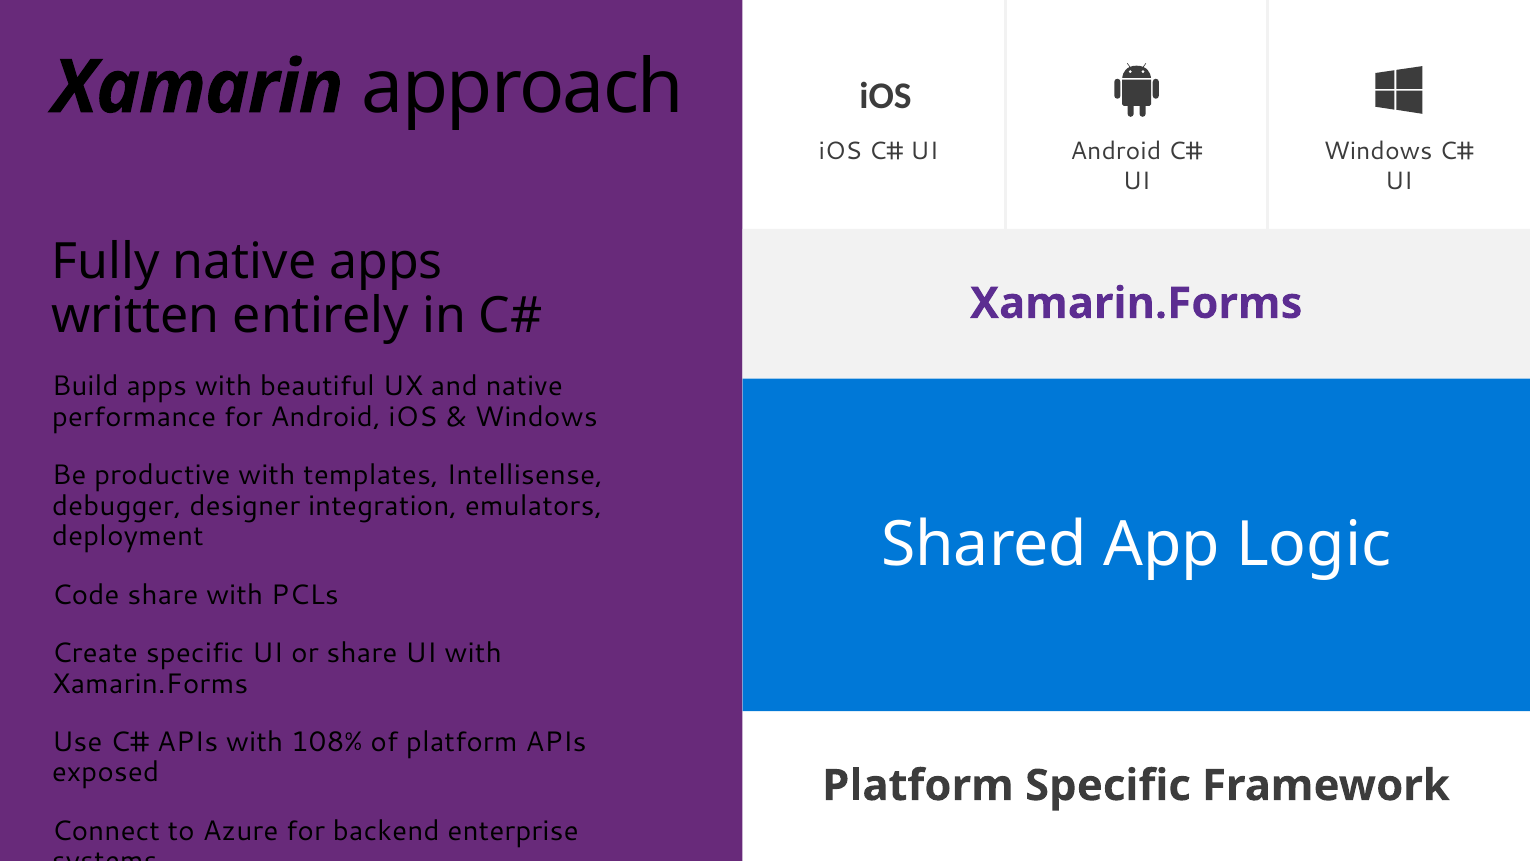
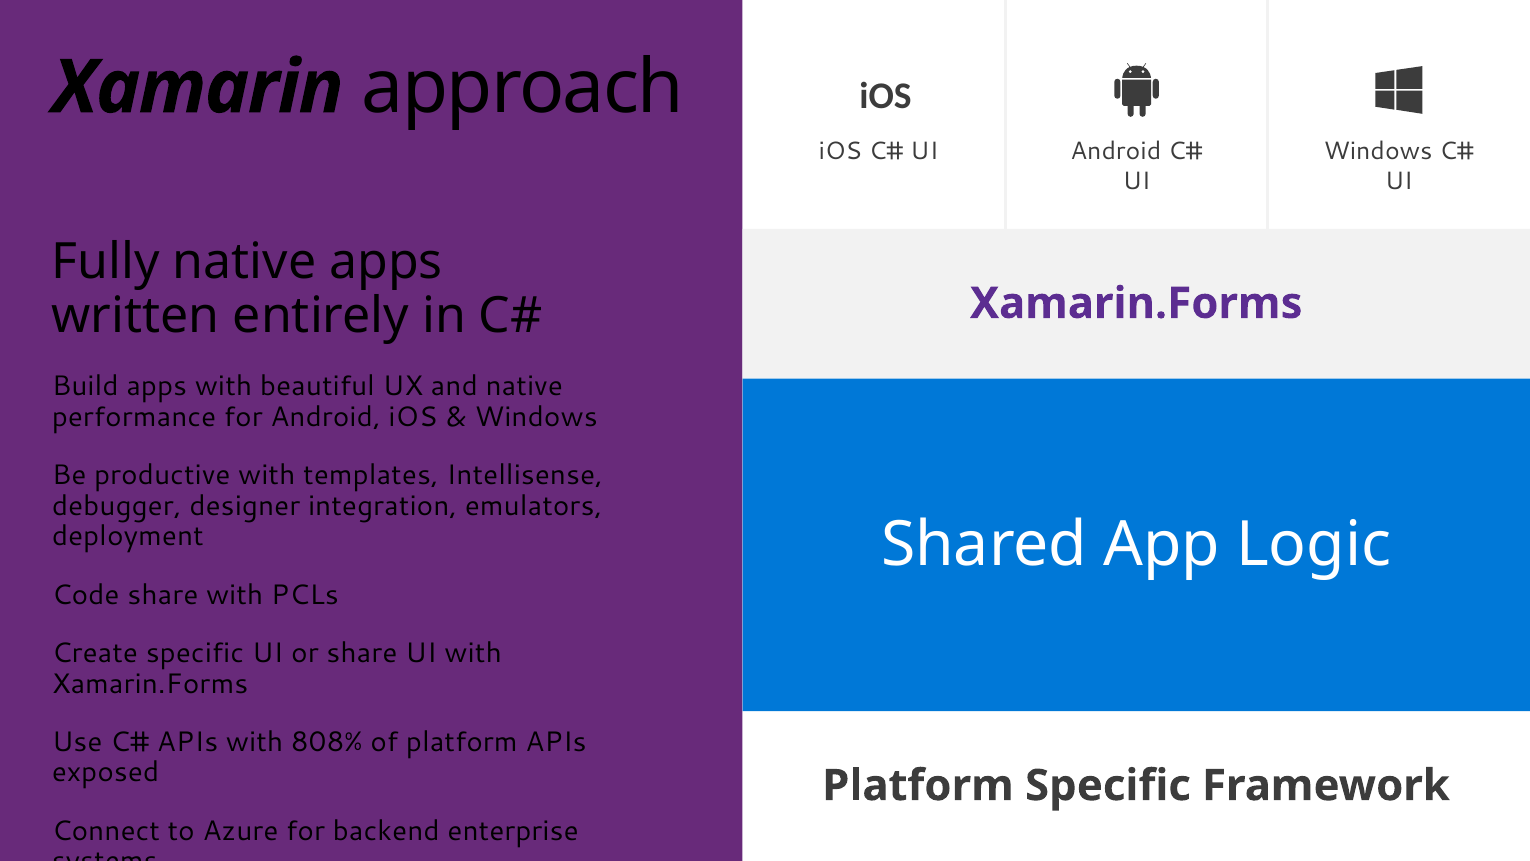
108%: 108% -> 808%
